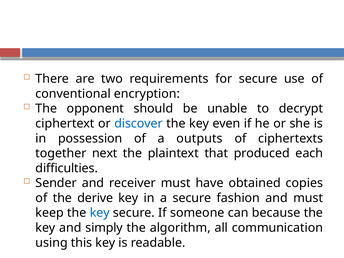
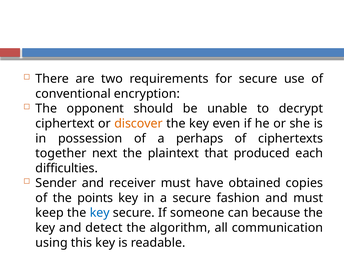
discover colour: blue -> orange
outputs: outputs -> perhaps
derive: derive -> points
simply: simply -> detect
